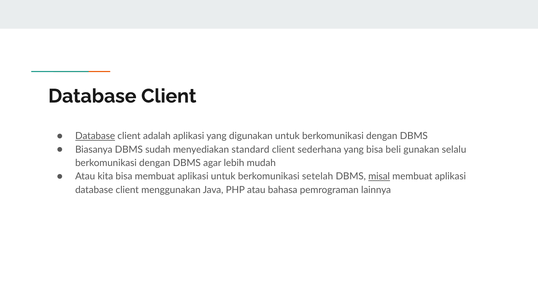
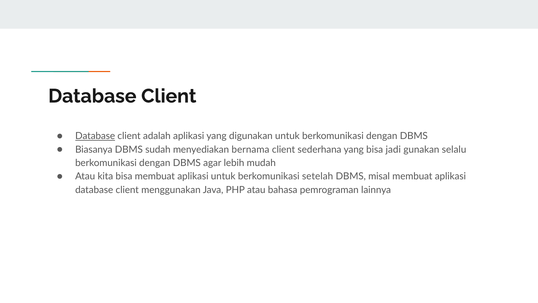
standard: standard -> bernama
beli: beli -> jadi
misal underline: present -> none
